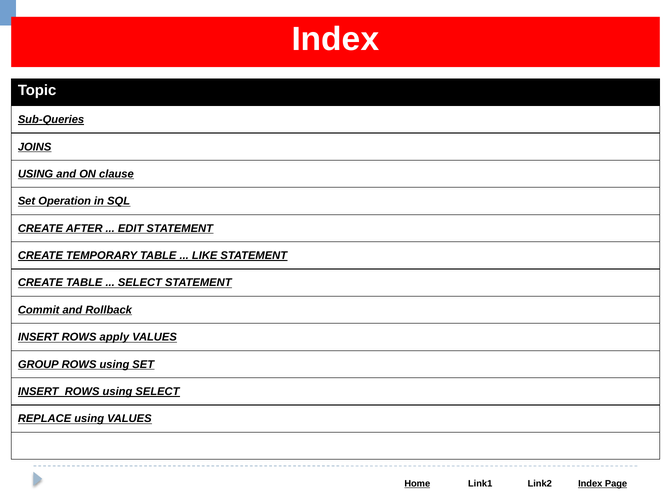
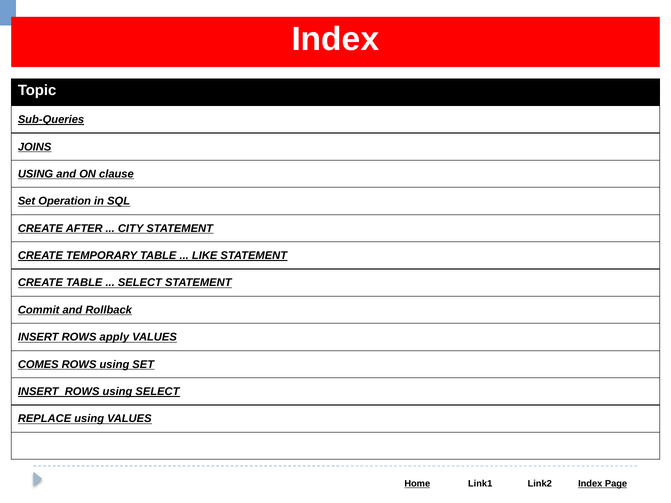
EDIT: EDIT -> CITY
GROUP: GROUP -> COMES
